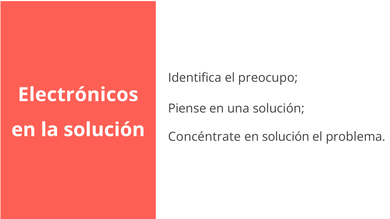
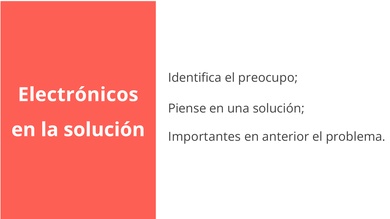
Concéntrate: Concéntrate -> Importantes
en solución: solución -> anterior
